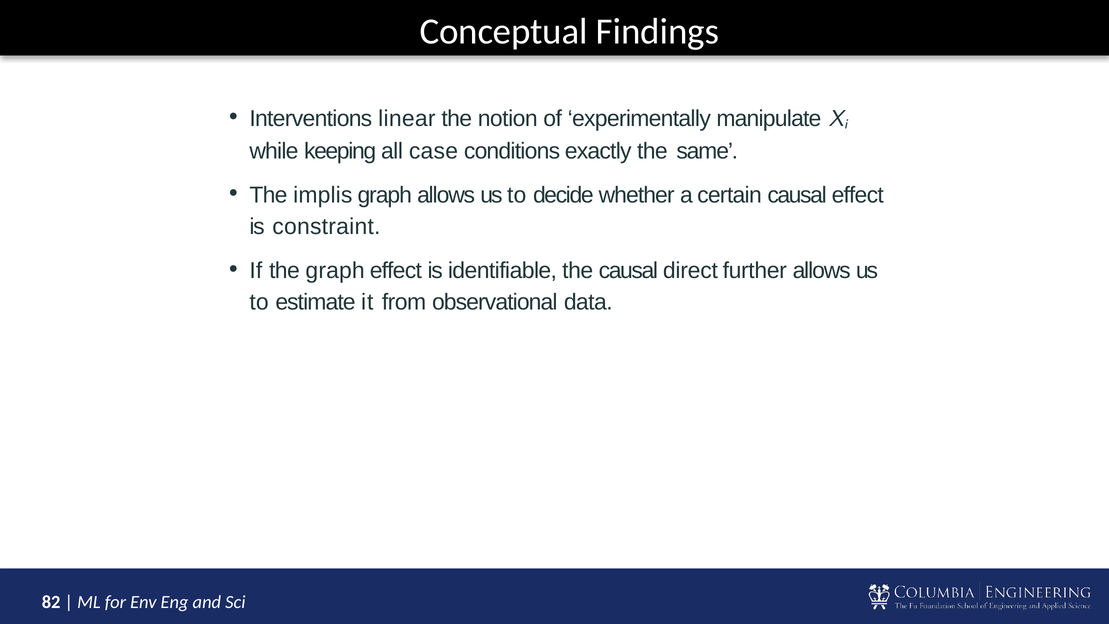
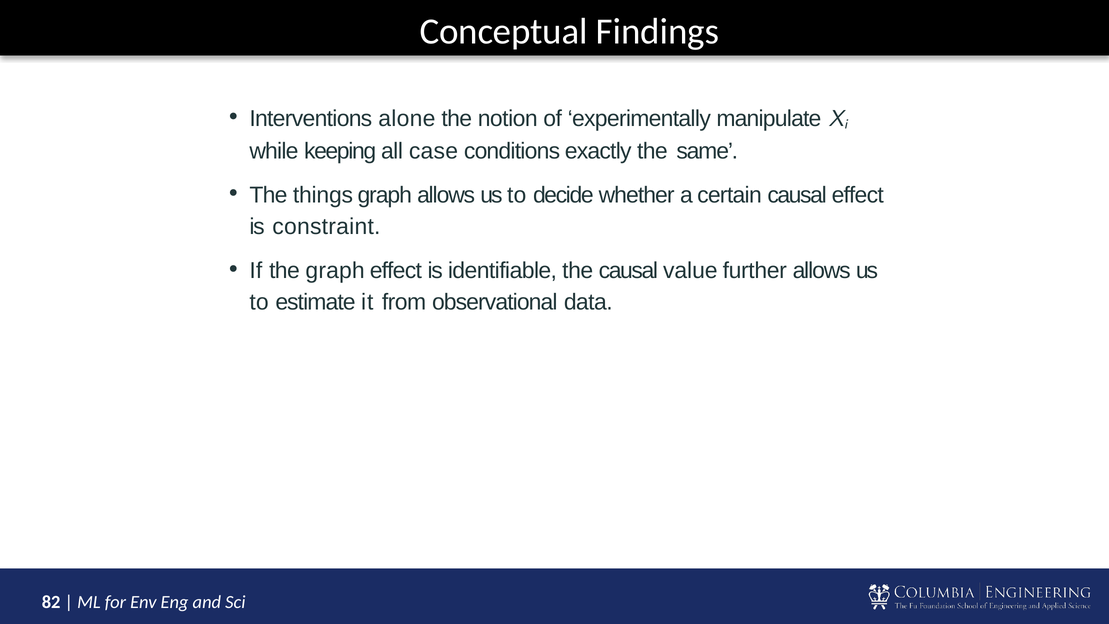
linear: linear -> alone
implis: implis -> things
direct: direct -> value
